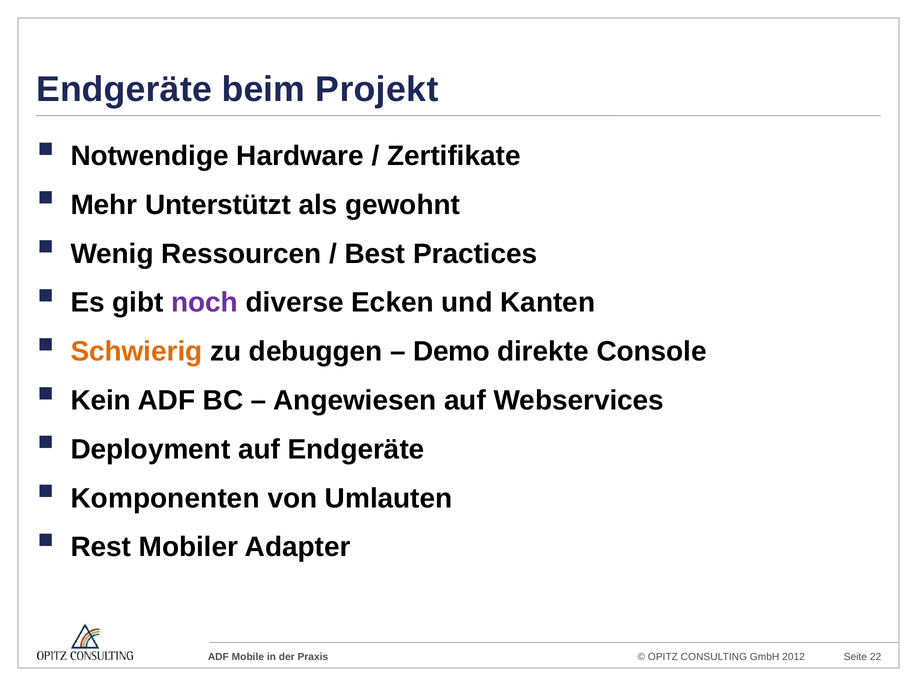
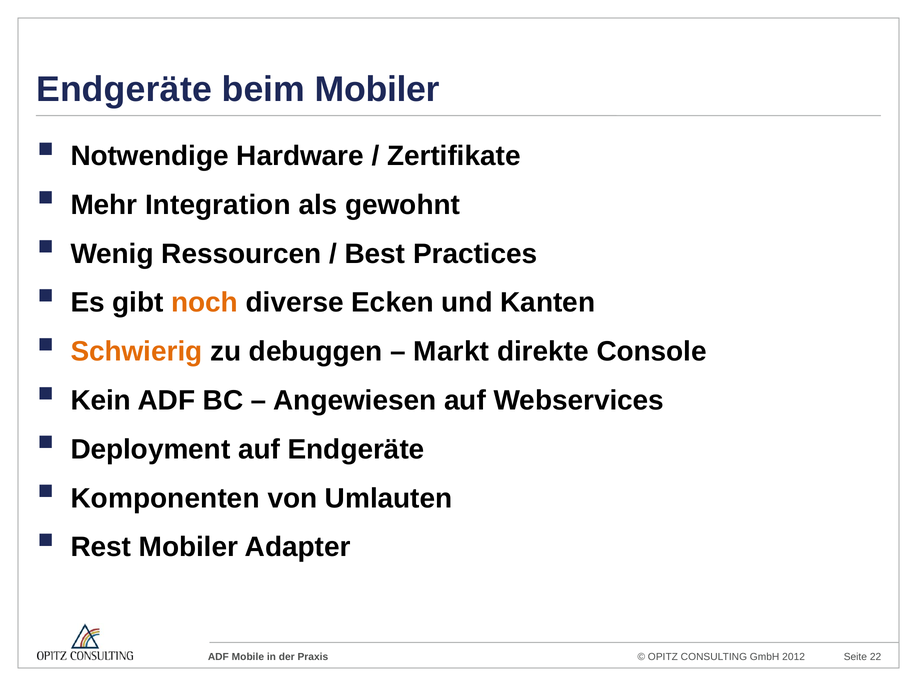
beim Projekt: Projekt -> Mobiler
Unterstützt: Unterstützt -> Integration
noch colour: purple -> orange
Demo: Demo -> Markt
